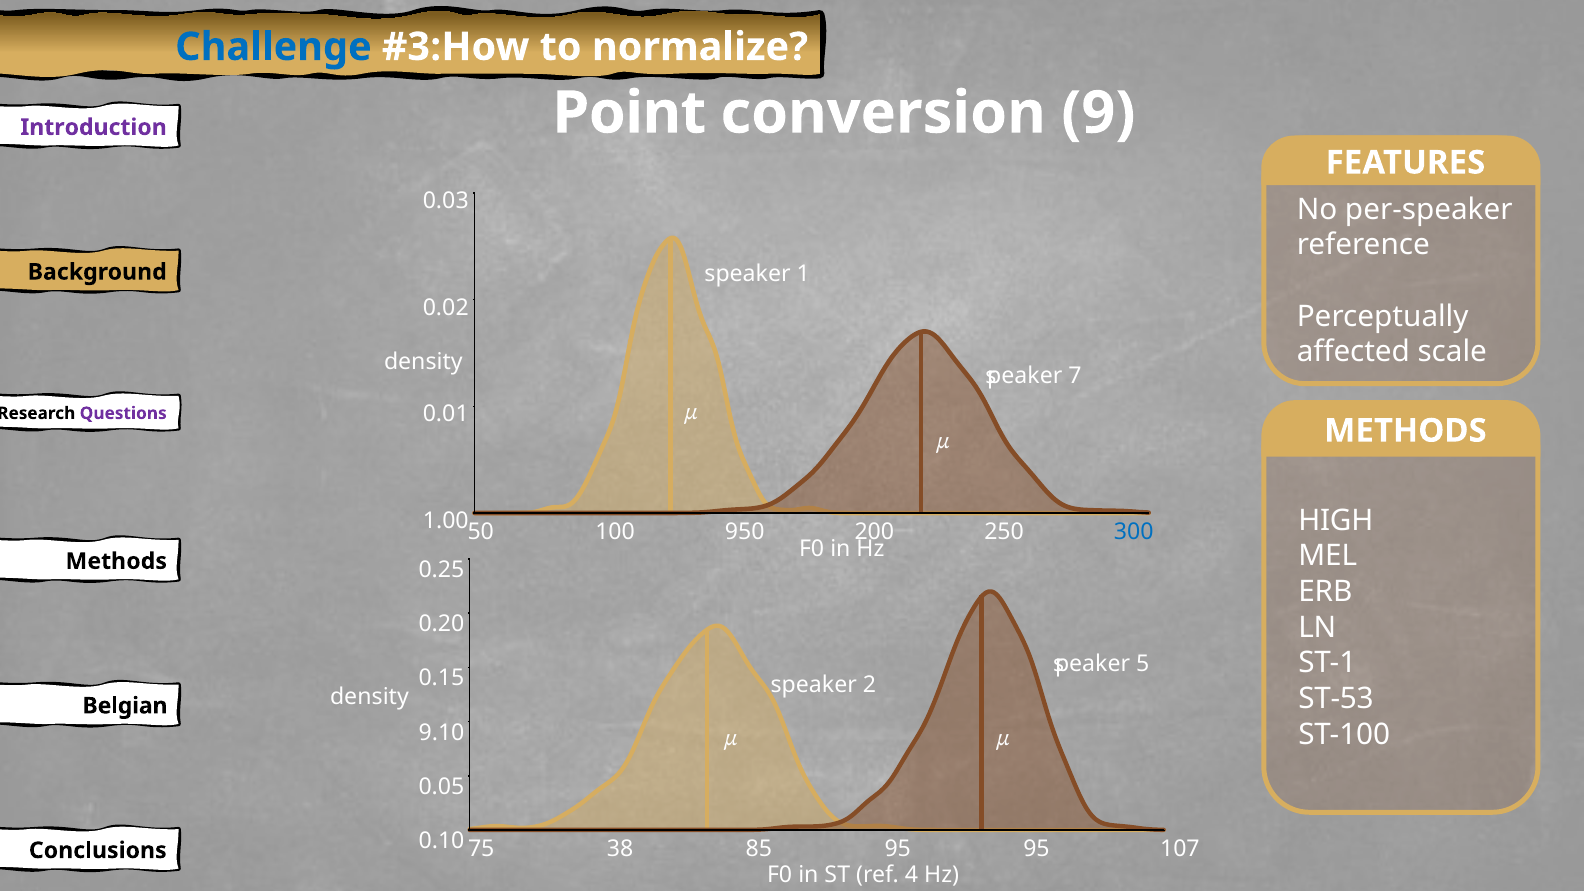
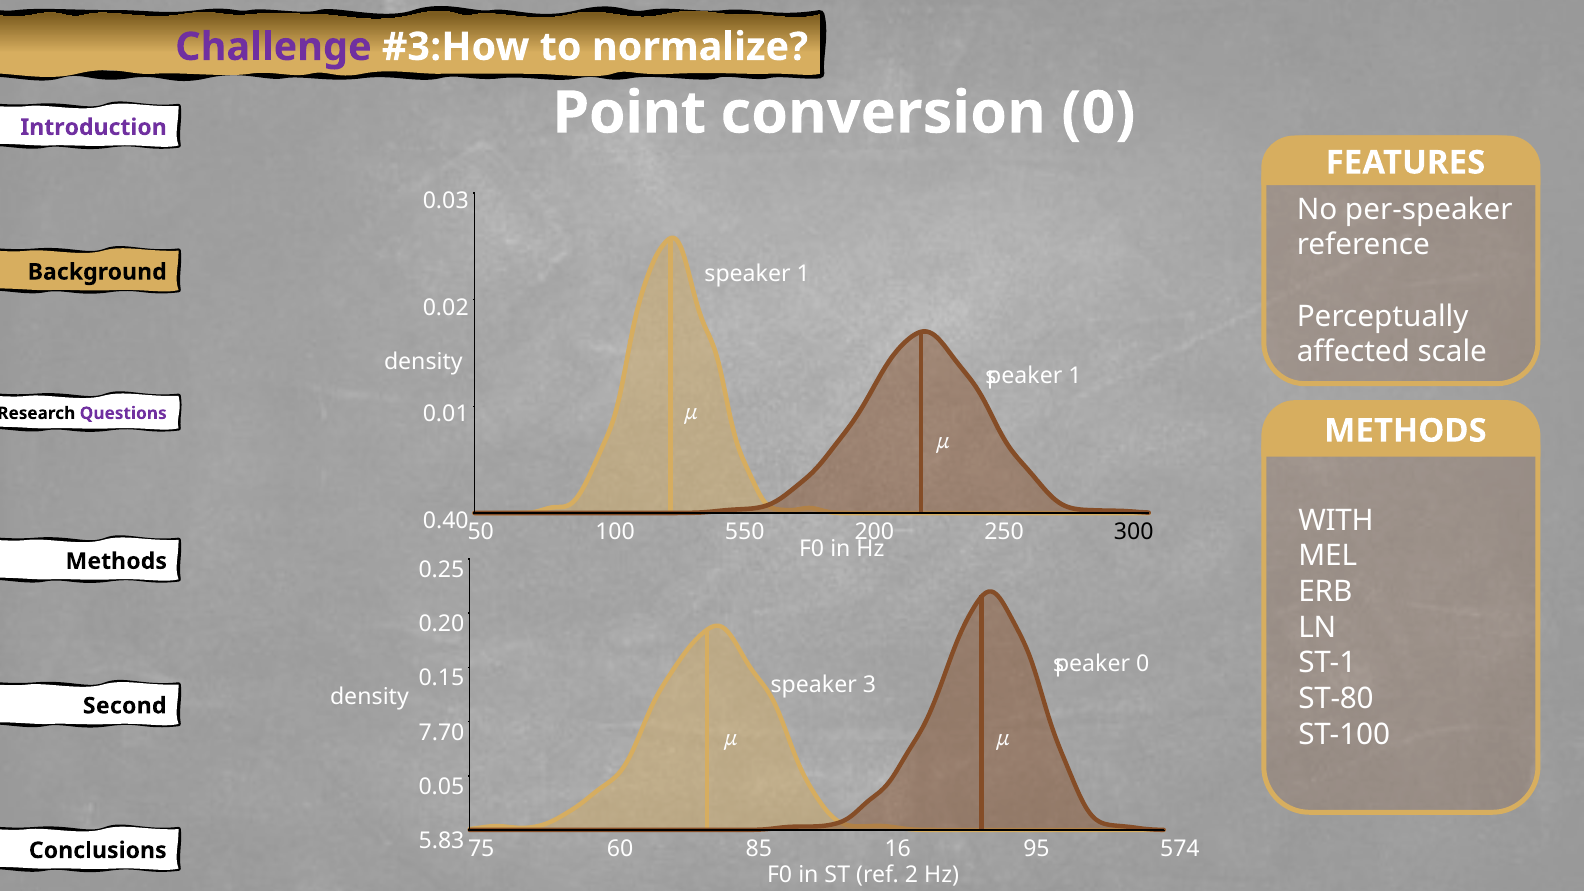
Challenge colour: blue -> purple
conversion 9: 9 -> 0
7 at (1075, 376): 7 -> 1
HIGH: HIGH -> WITH
1.00: 1.00 -> 0.40
950: 950 -> 550
300 colour: blue -> black
speaker 5: 5 -> 0
2: 2 -> 3
ST-53: ST-53 -> ST-80
Belgian: Belgian -> Second
9.10: 9.10 -> 7.70
0.10: 0.10 -> 5.83
38: 38 -> 60
85 95: 95 -> 16
107: 107 -> 574
4: 4 -> 2
